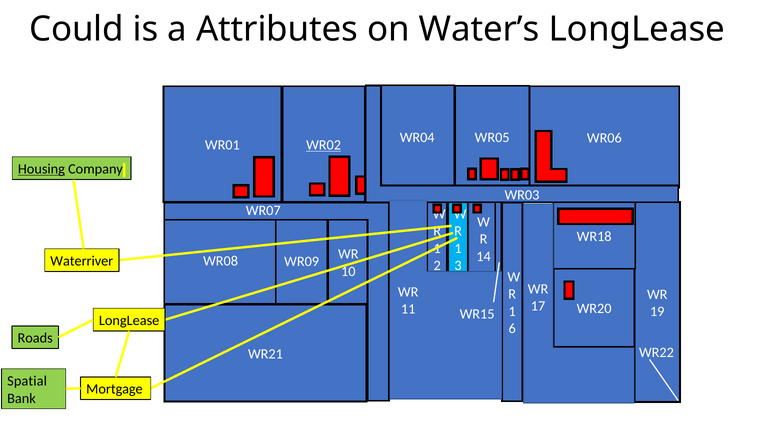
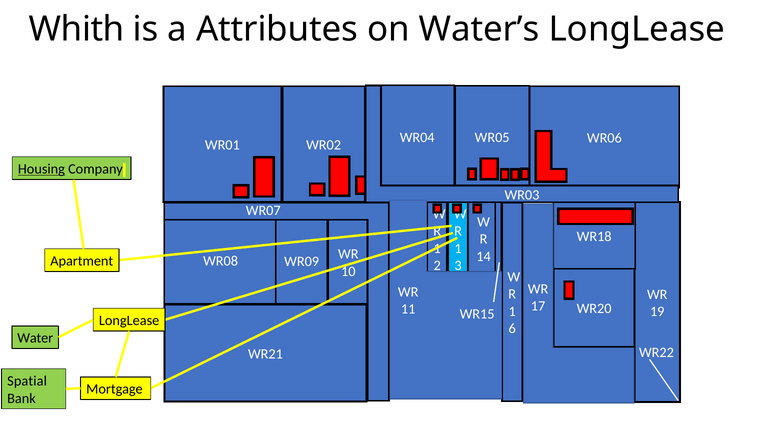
Could: Could -> Whith
WR02 at (324, 145) underline: present -> none
Waterriver: Waterriver -> Apartment
Roads: Roads -> Water
